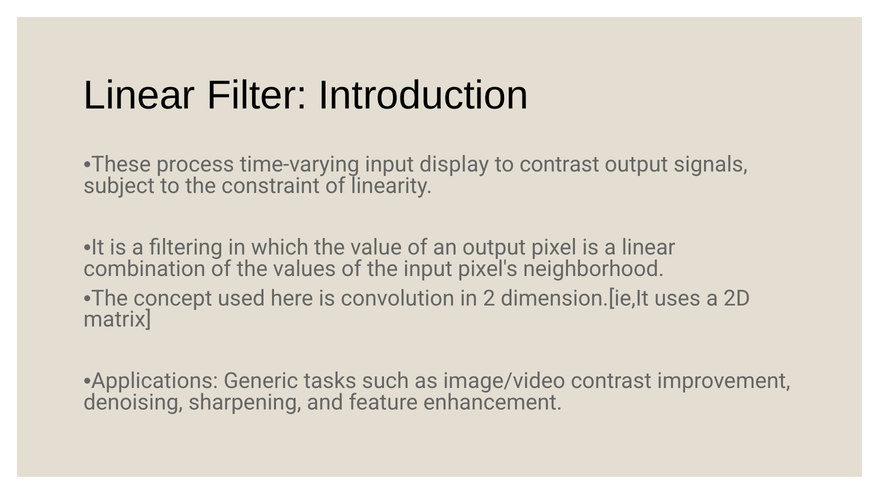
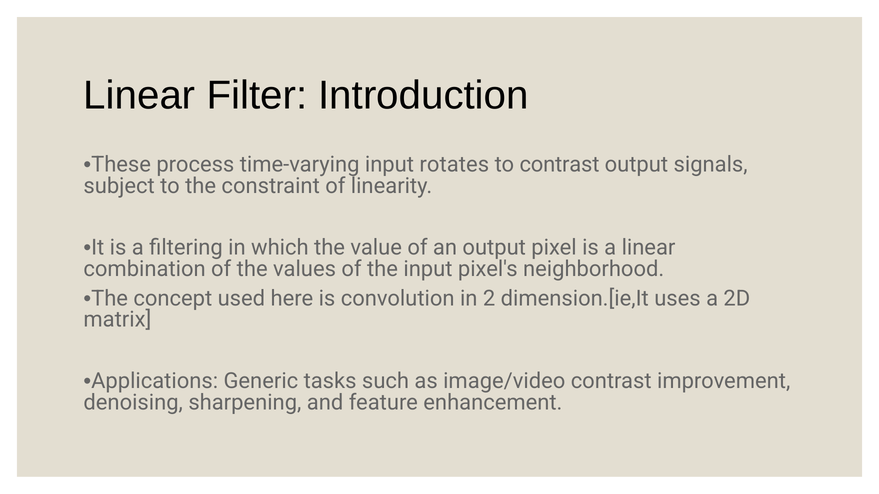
display: display -> rotates
